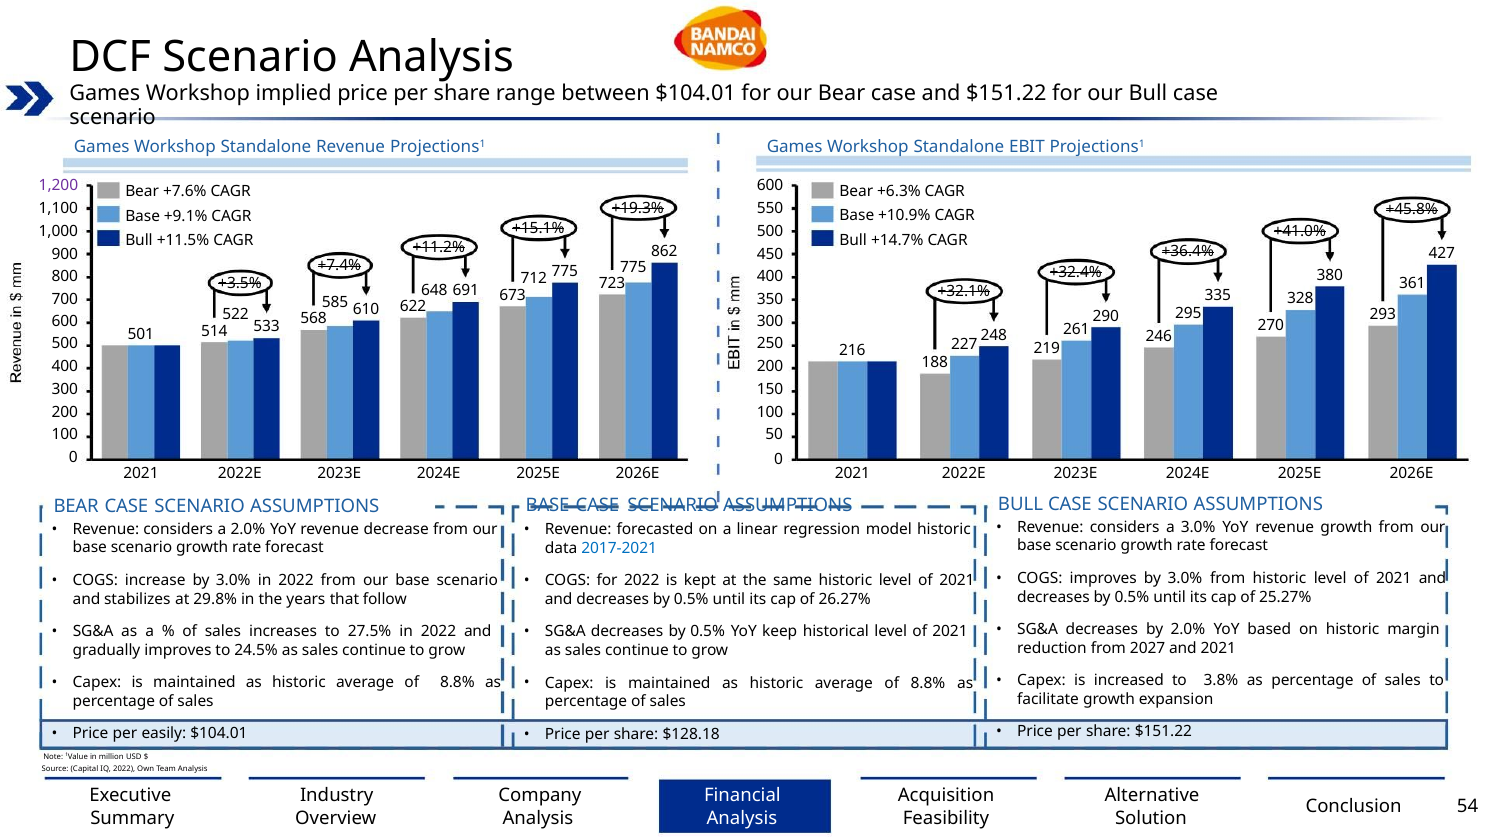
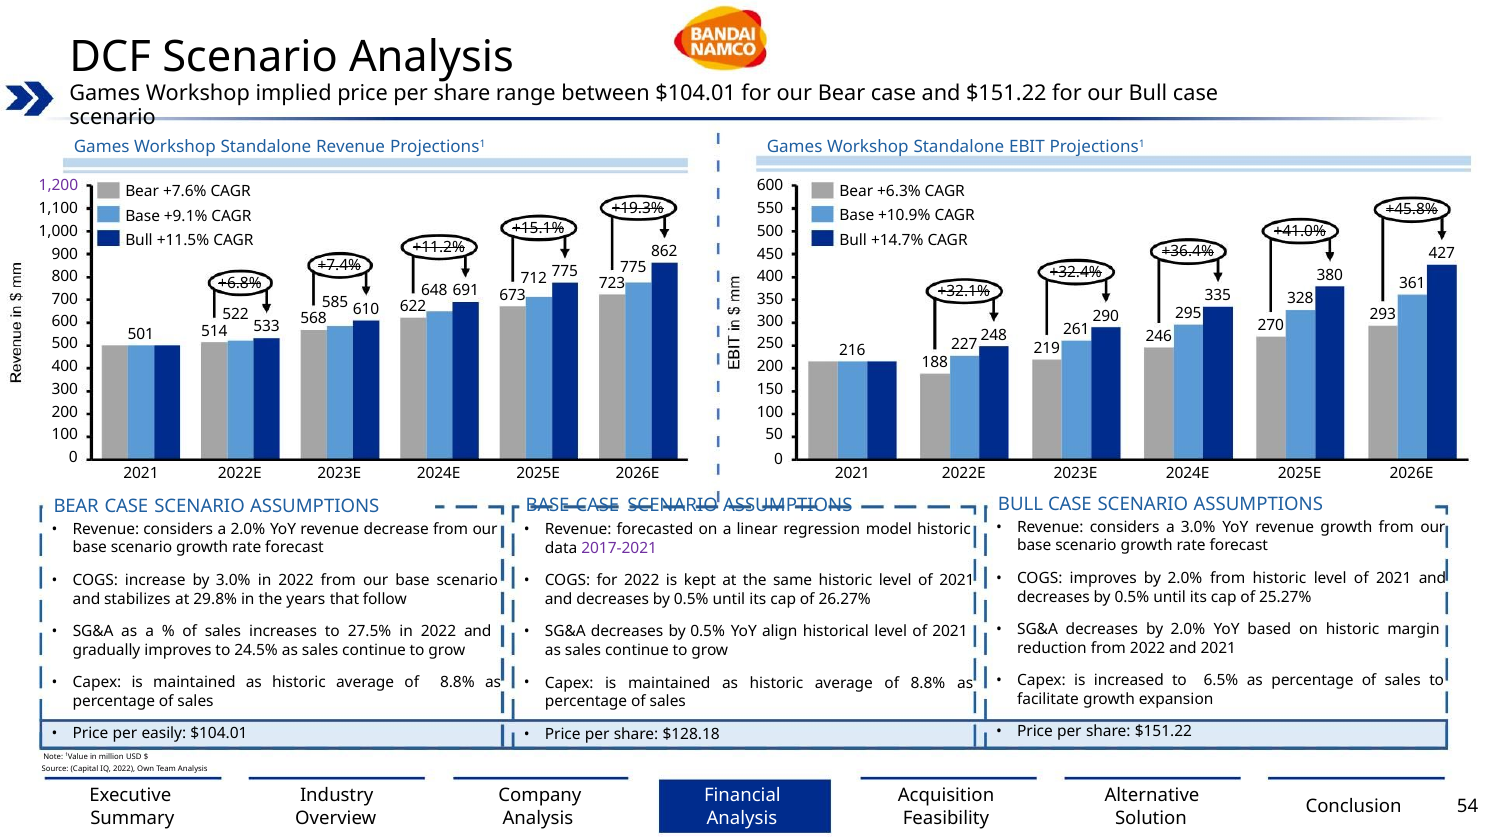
+3.5%: +3.5% -> +6.8%
2017-2021 colour: blue -> purple
improves by 3.0%: 3.0% -> 2.0%
keep: keep -> align
from 2027: 2027 -> 2022
3.8%: 3.8% -> 6.5%
